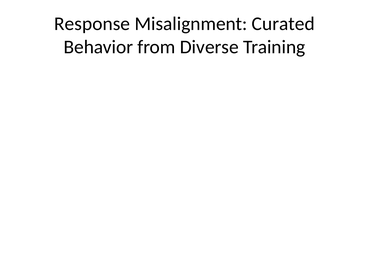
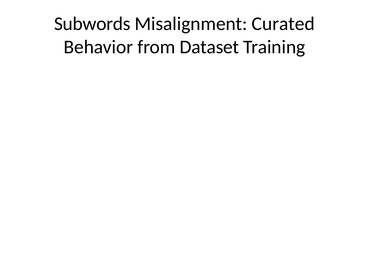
Response: Response -> Subwords
Diverse: Diverse -> Dataset
